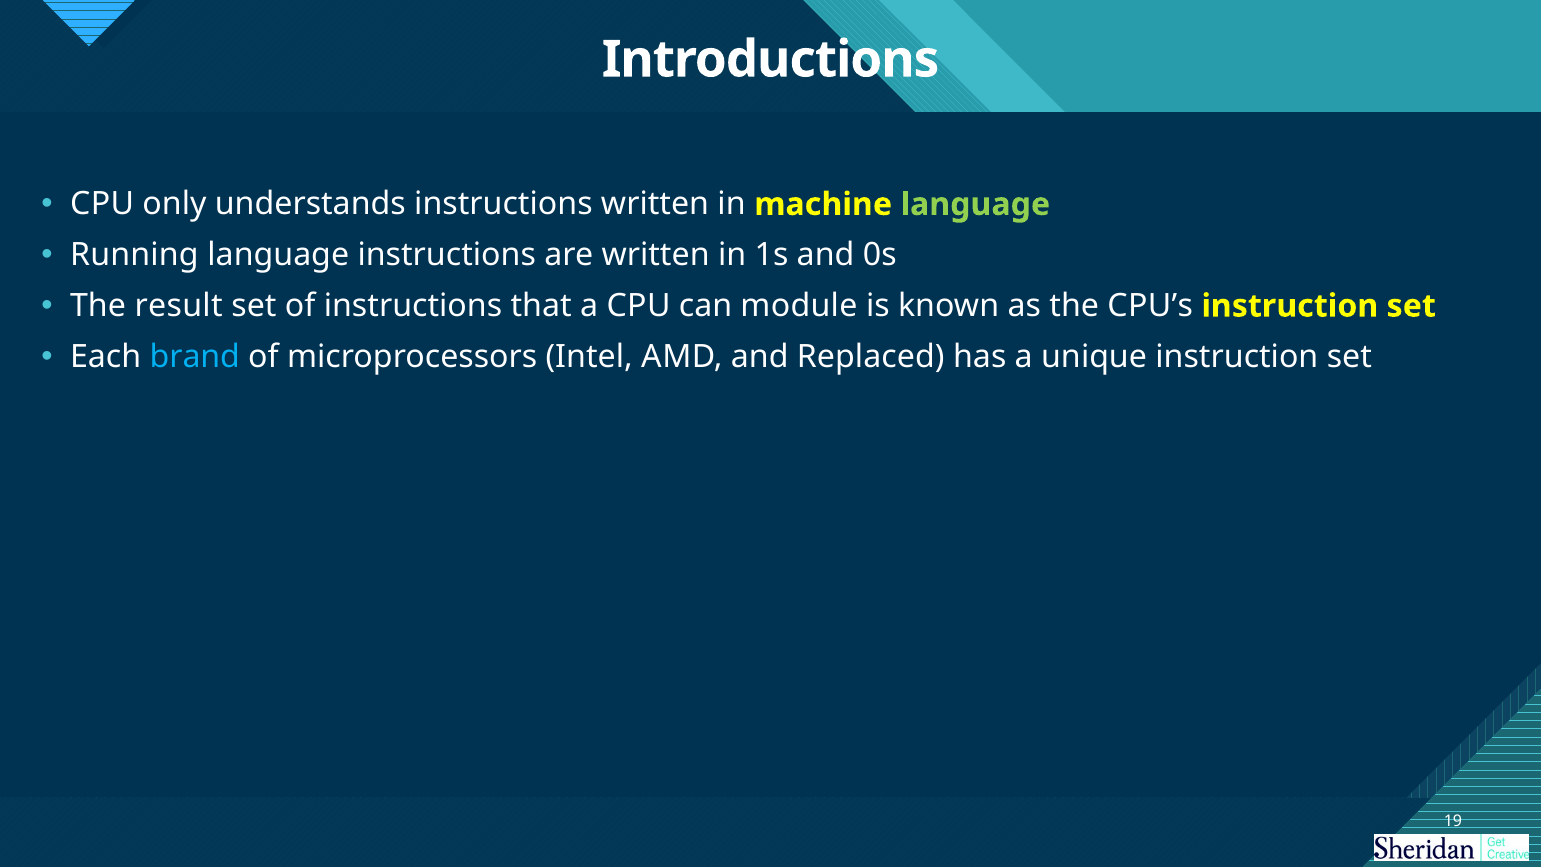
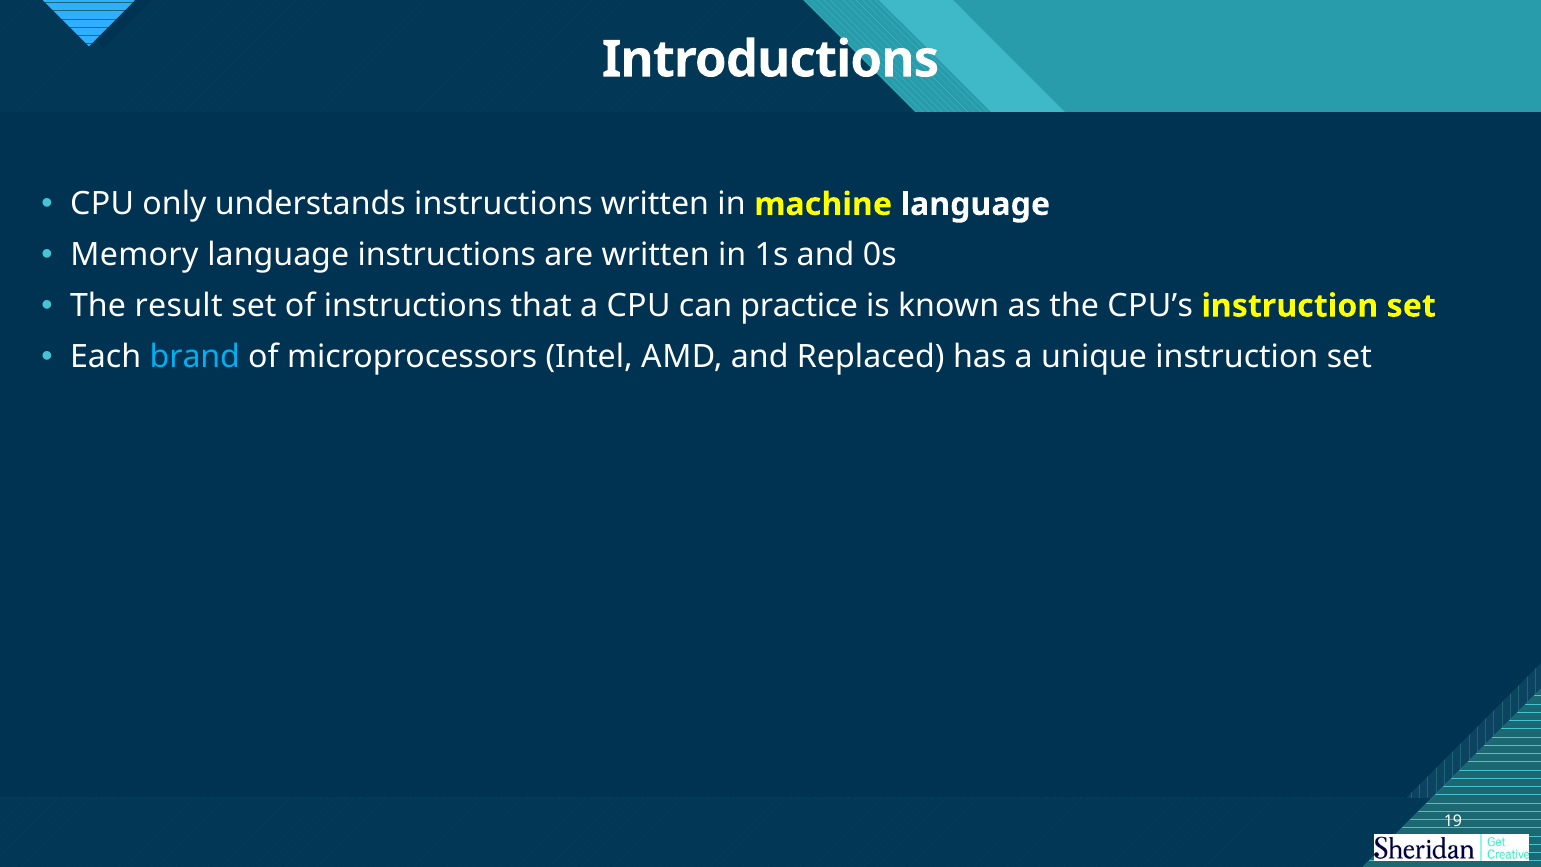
language at (975, 204) colour: light green -> white
Running: Running -> Memory
module: module -> practice
